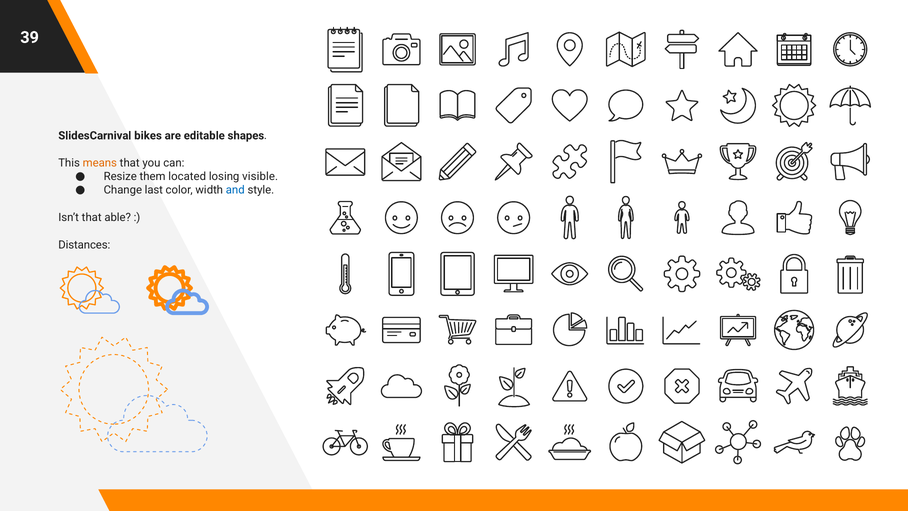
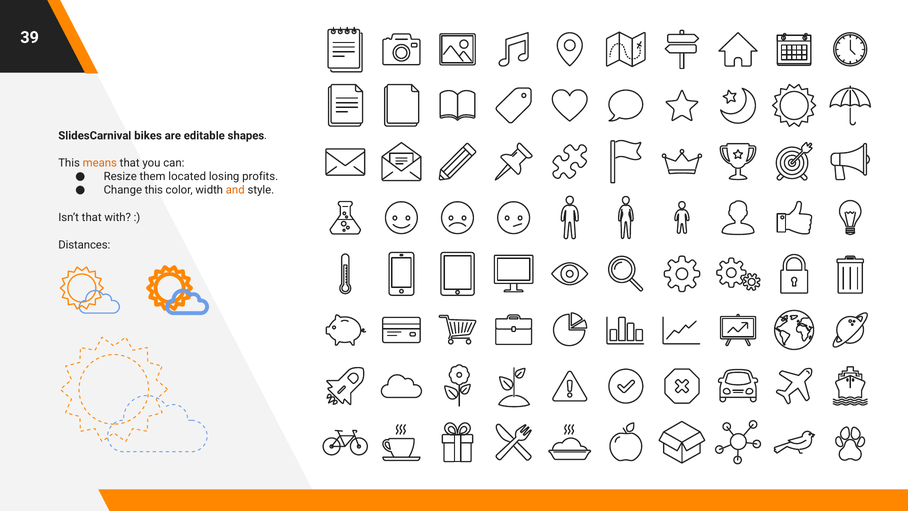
visible: visible -> profits
Change last: last -> this
and colour: blue -> orange
able: able -> with
